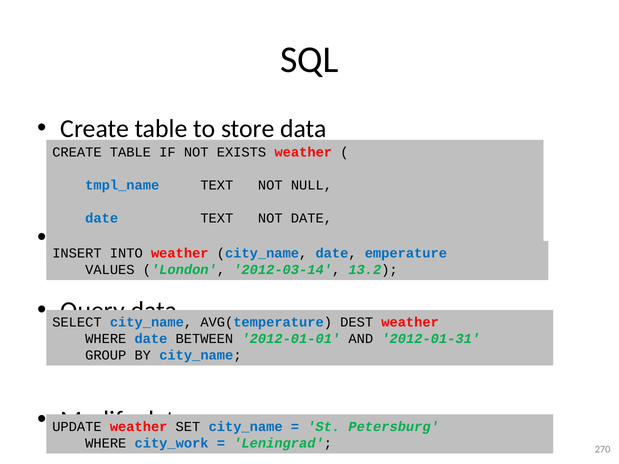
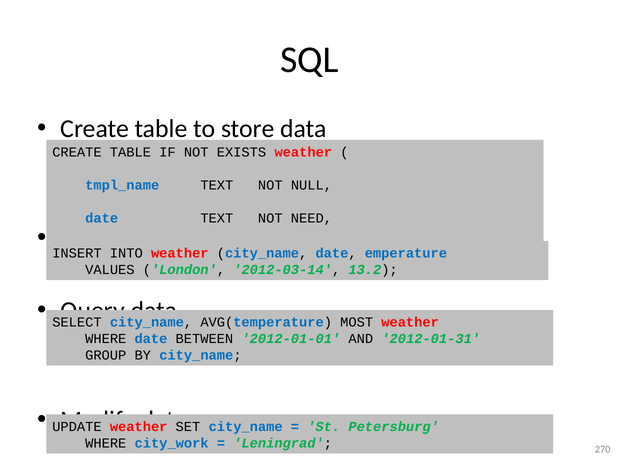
NOT DATE: DATE -> NEED
DEST: DEST -> MOST
